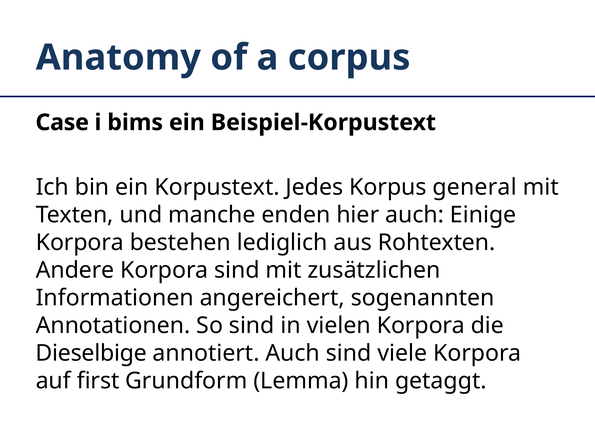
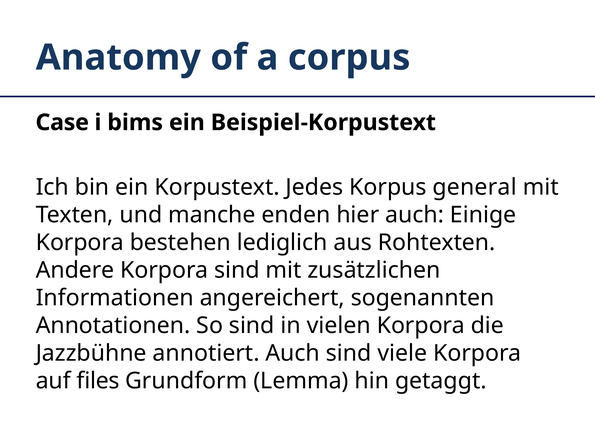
Dieselbige: Dieselbige -> Jazzbühne
first: first -> files
